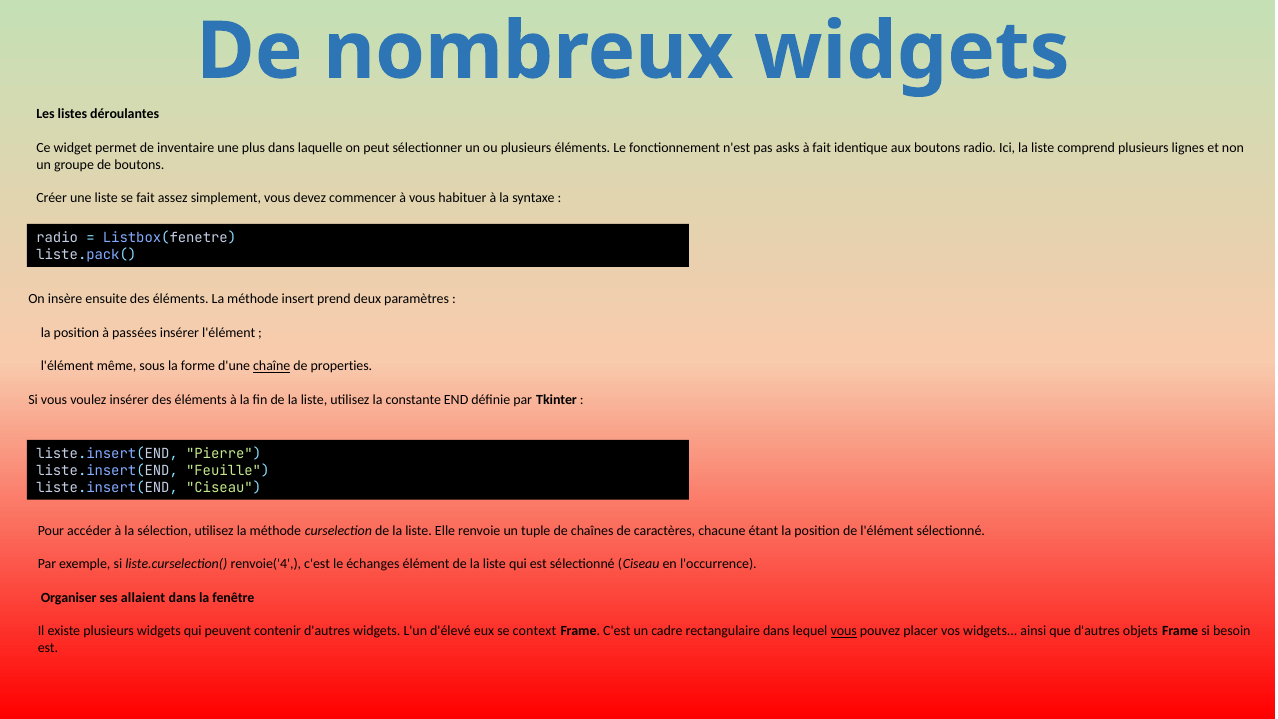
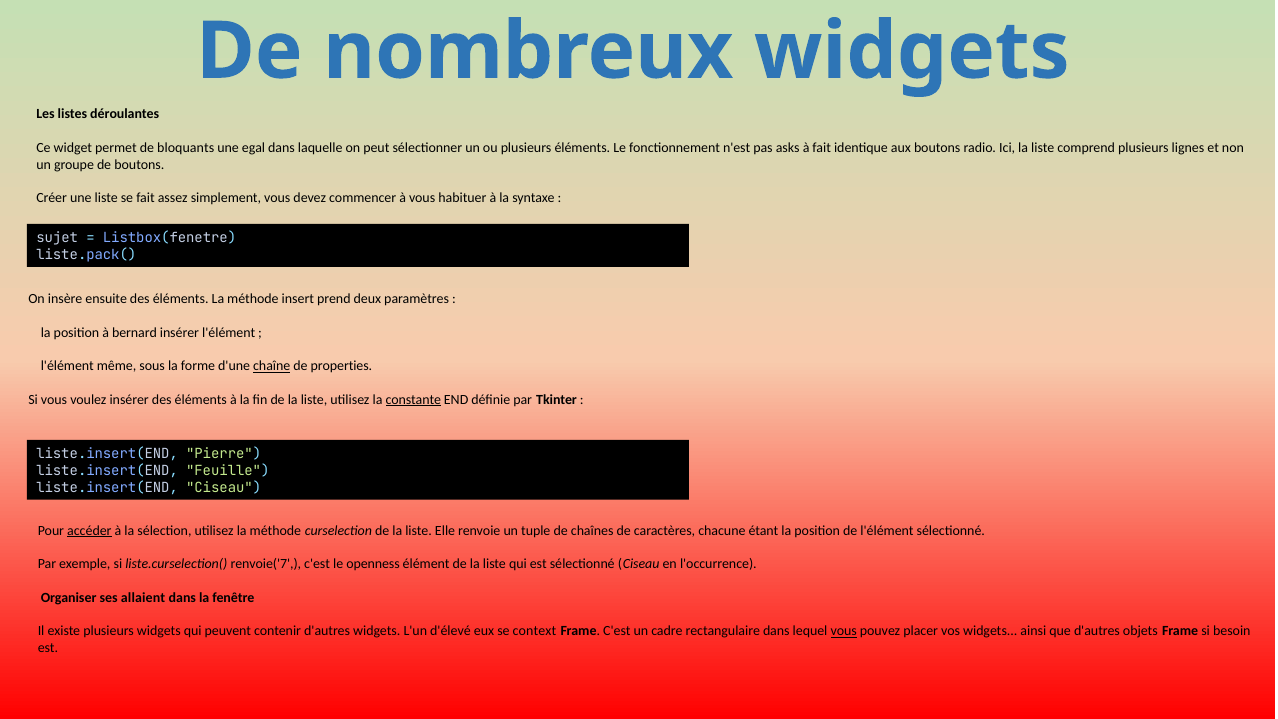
inventaire: inventaire -> bloquants
plus: plus -> egal
radio at (57, 238): radio -> sujet
passées: passées -> bernard
constante underline: none -> present
accéder underline: none -> present
renvoie('4: renvoie('4 -> renvoie('7
échanges: échanges -> openness
